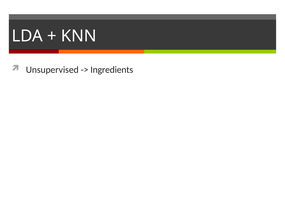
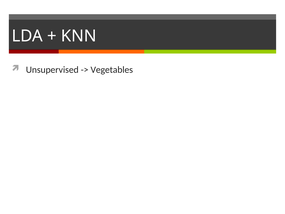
Ingredients: Ingredients -> Vegetables
